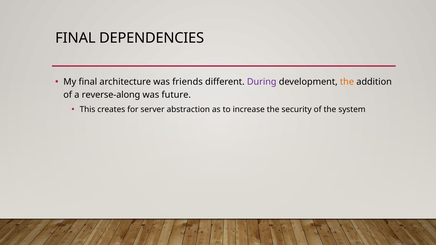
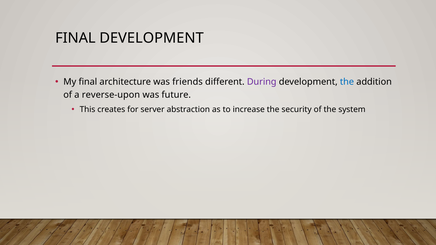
FINAL DEPENDENCIES: DEPENDENCIES -> DEVELOPMENT
the at (347, 82) colour: orange -> blue
reverse-along: reverse-along -> reverse-upon
